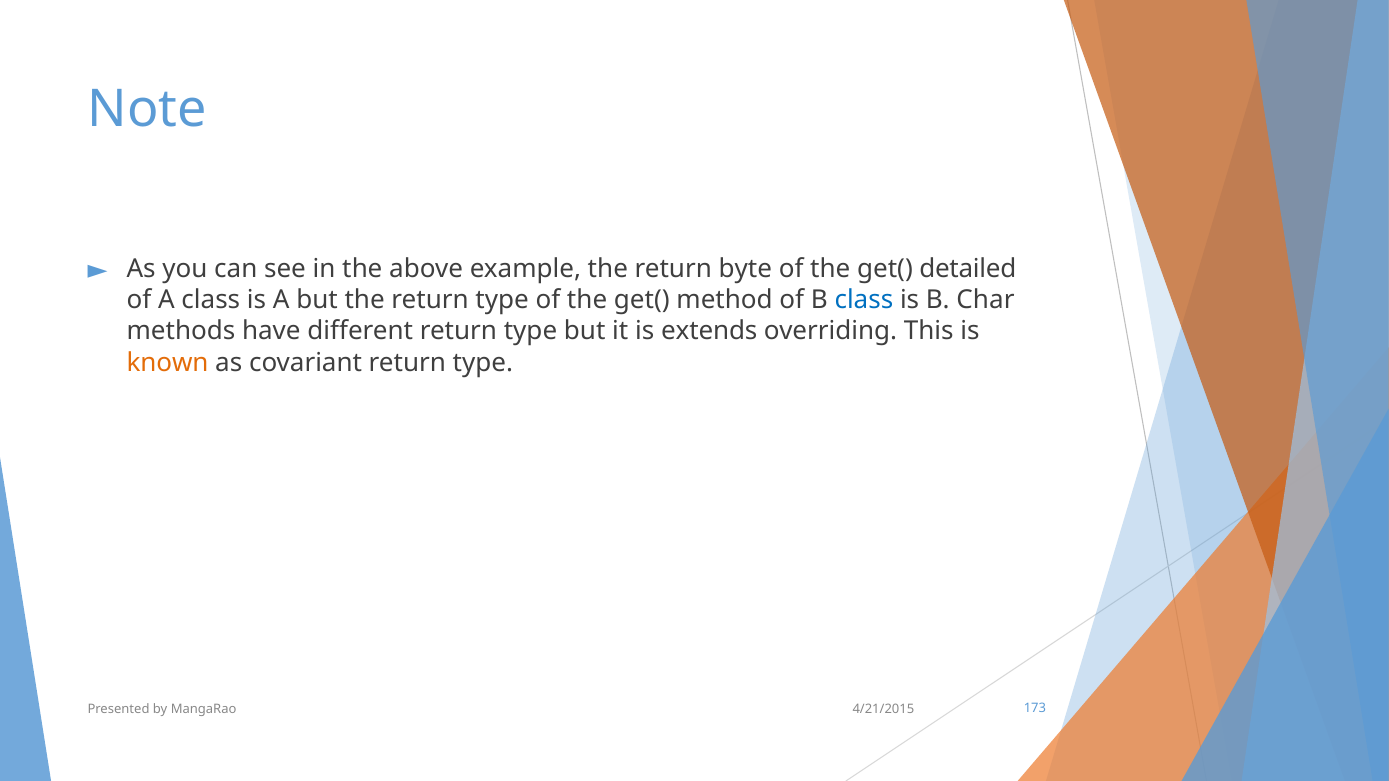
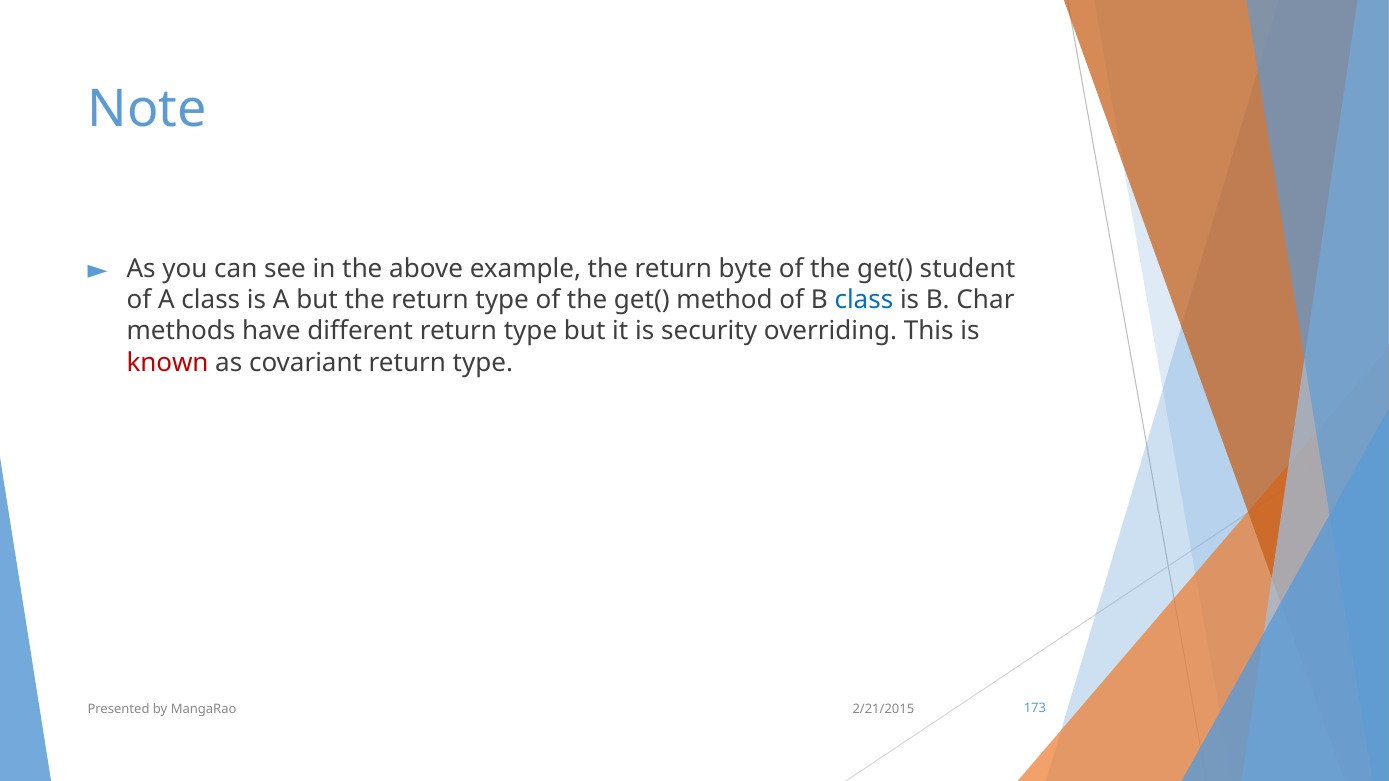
detailed: detailed -> student
extends: extends -> security
known colour: orange -> red
4/21/2015: 4/21/2015 -> 2/21/2015
